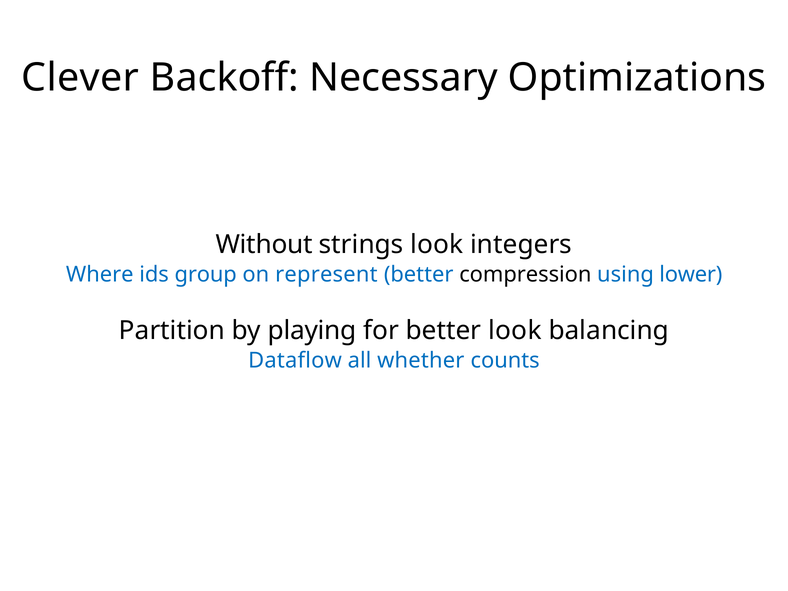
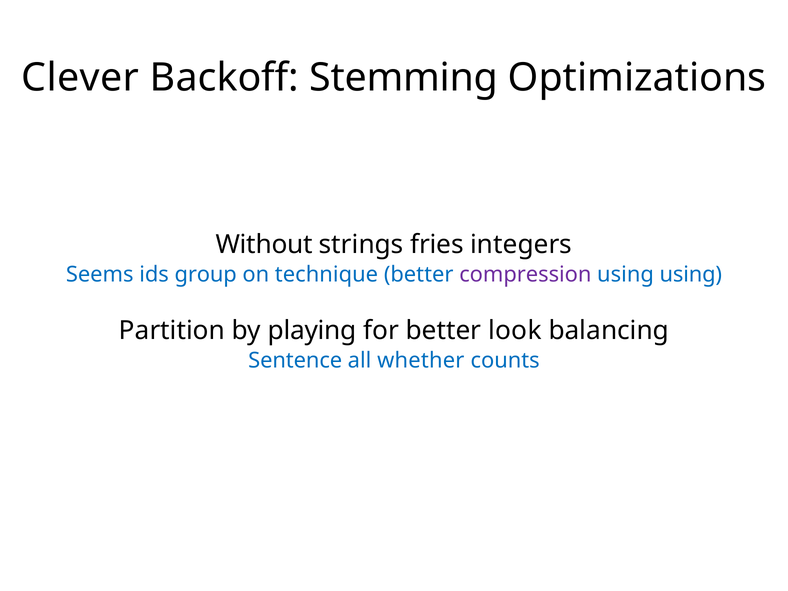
Necessary: Necessary -> Stemming
strings look: look -> fries
Where: Where -> Seems
represent: represent -> technique
compression colour: black -> purple
using lower: lower -> using
Dataflow: Dataflow -> Sentence
